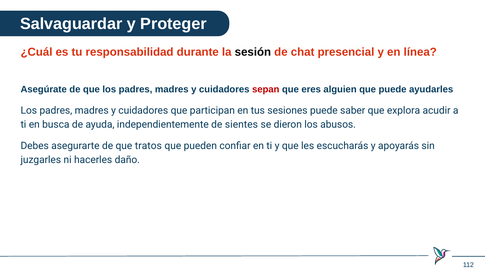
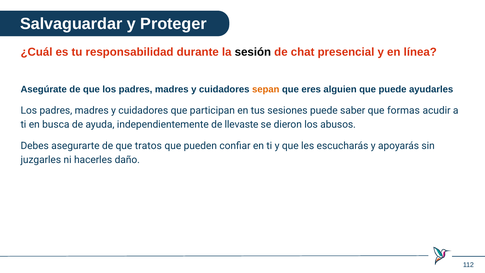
sepan colour: red -> orange
explora: explora -> formas
sientes: sientes -> llevaste
